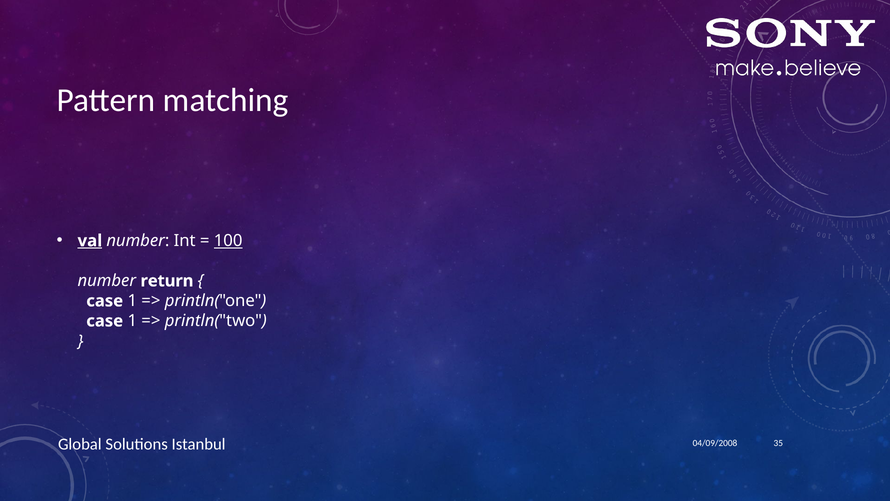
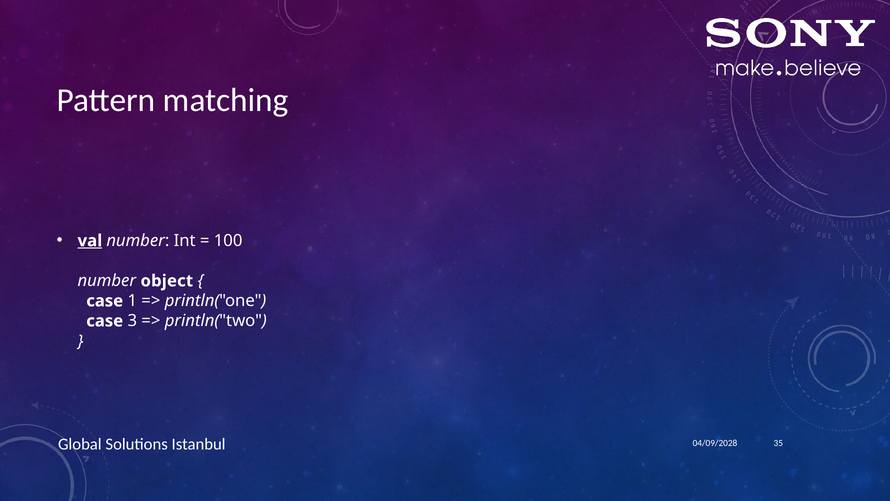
100 underline: present -> none
return: return -> object
1 at (132, 321): 1 -> 3
04/09/2008: 04/09/2008 -> 04/09/2028
